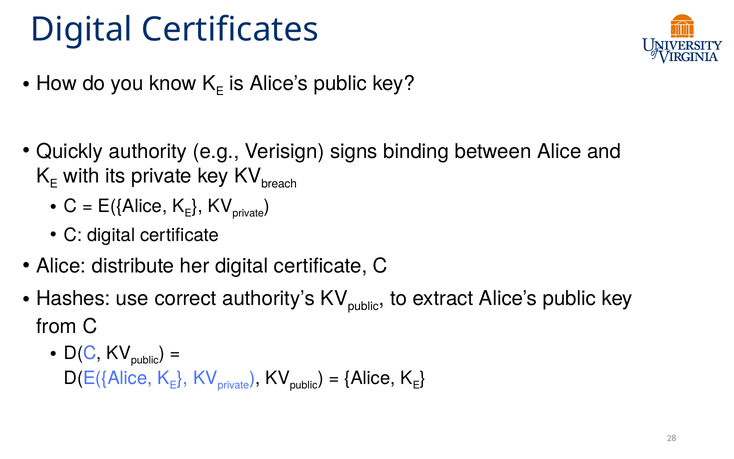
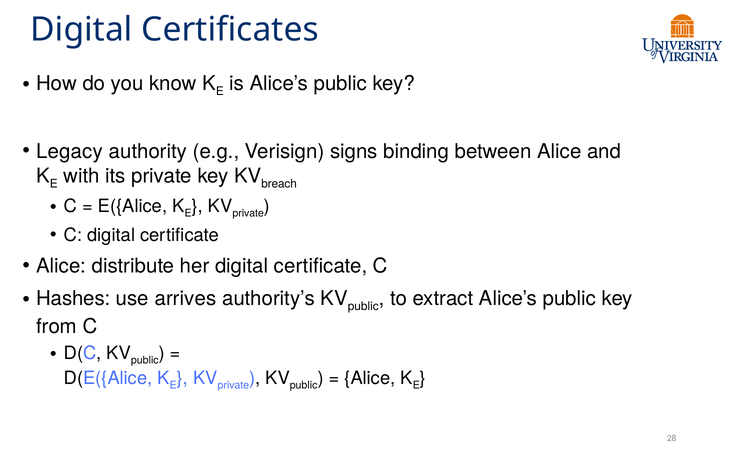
Quickly: Quickly -> Legacy
correct: correct -> arrives
